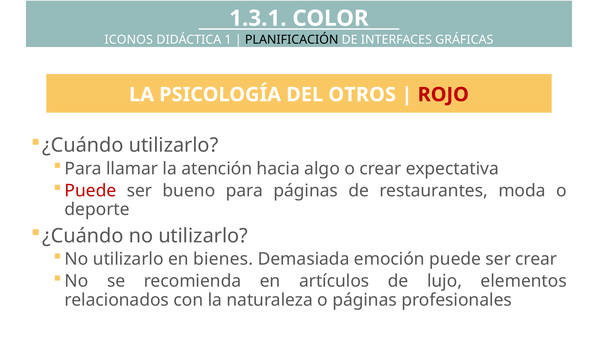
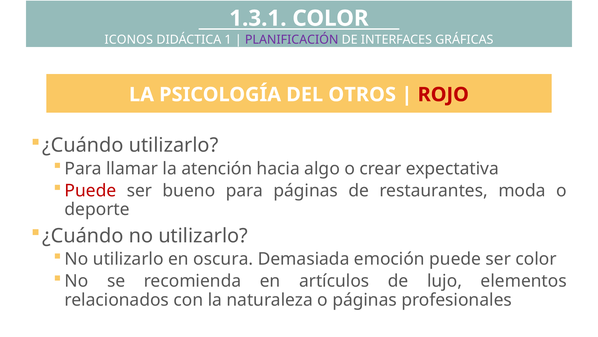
PLANIFICACIÓN colour: black -> purple
bienes: bienes -> oscura
ser crear: crear -> color
